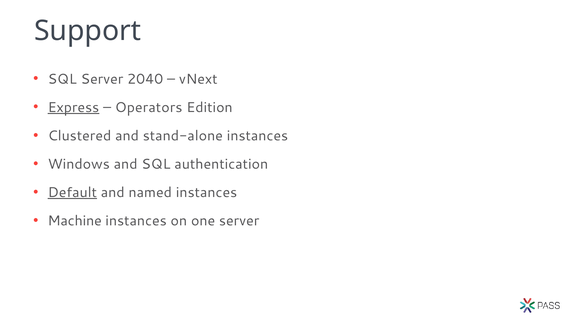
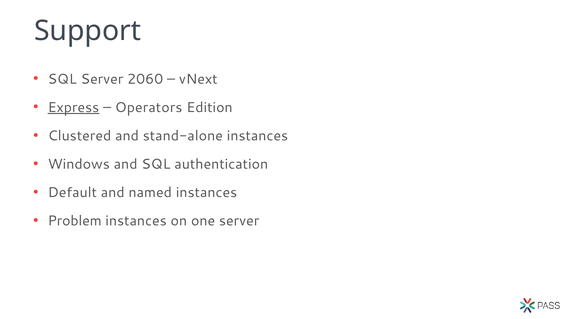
2040: 2040 -> 2060
Default underline: present -> none
Machine: Machine -> Problem
